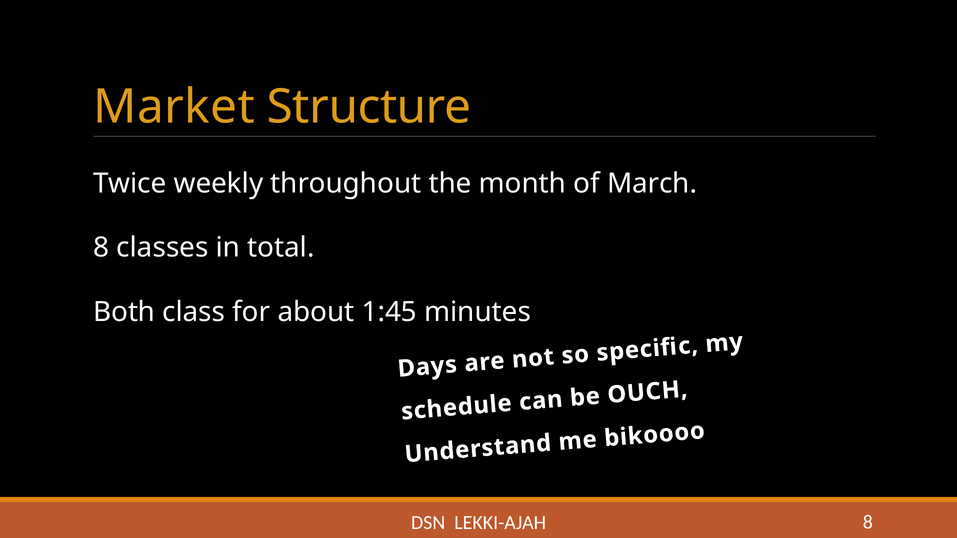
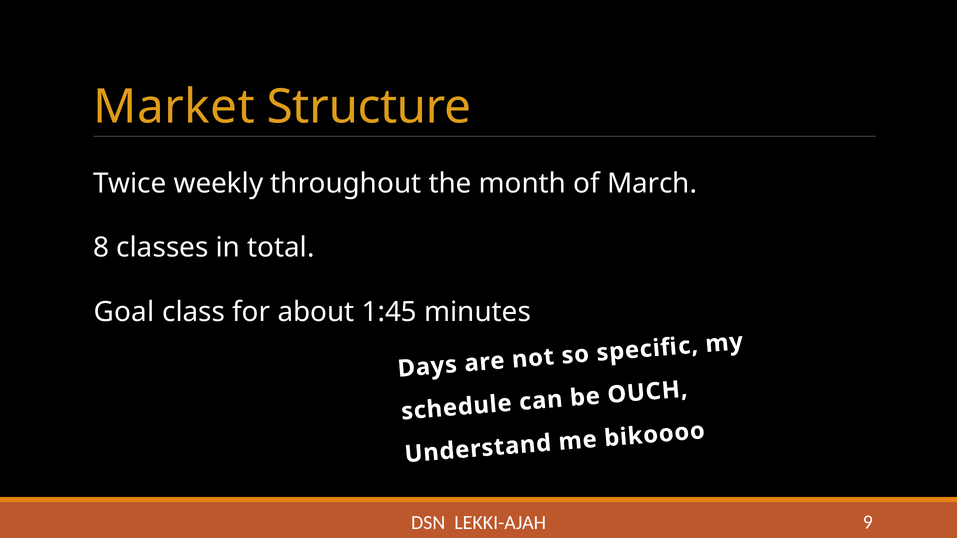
Both: Both -> Goal
LEKKI-AJAH 8: 8 -> 9
